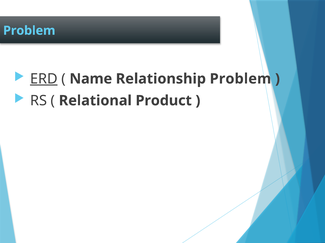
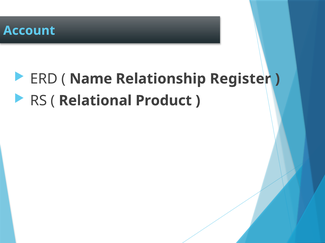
Problem at (29, 31): Problem -> Account
ERD underline: present -> none
Relationship Problem: Problem -> Register
